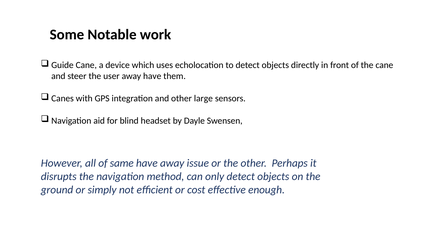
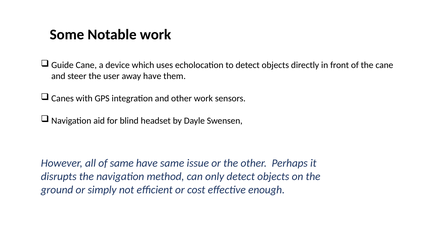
other large: large -> work
have away: away -> same
